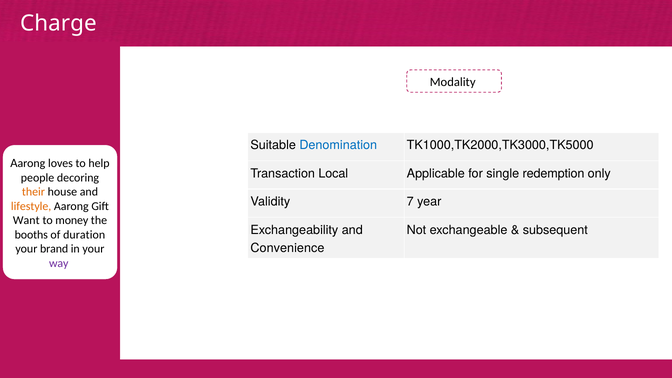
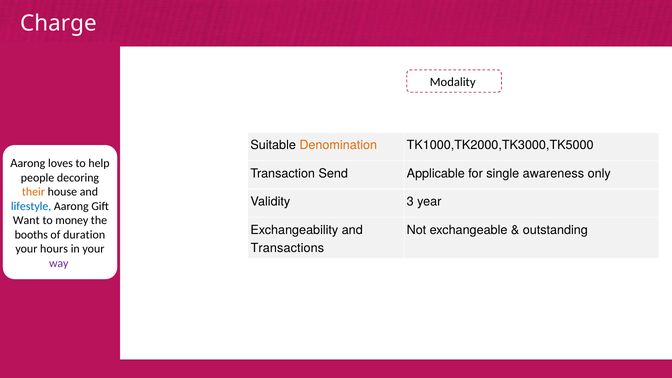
Denomination colour: blue -> orange
Local: Local -> Send
redemption: redemption -> awareness
7: 7 -> 3
lifestyle colour: orange -> blue
subsequent: subsequent -> outstanding
Convenience: Convenience -> Transactions
brand: brand -> hours
